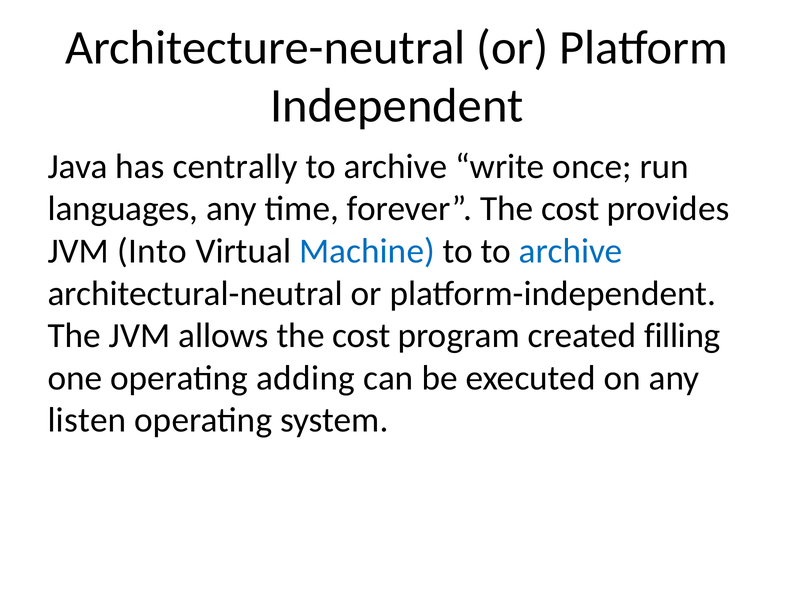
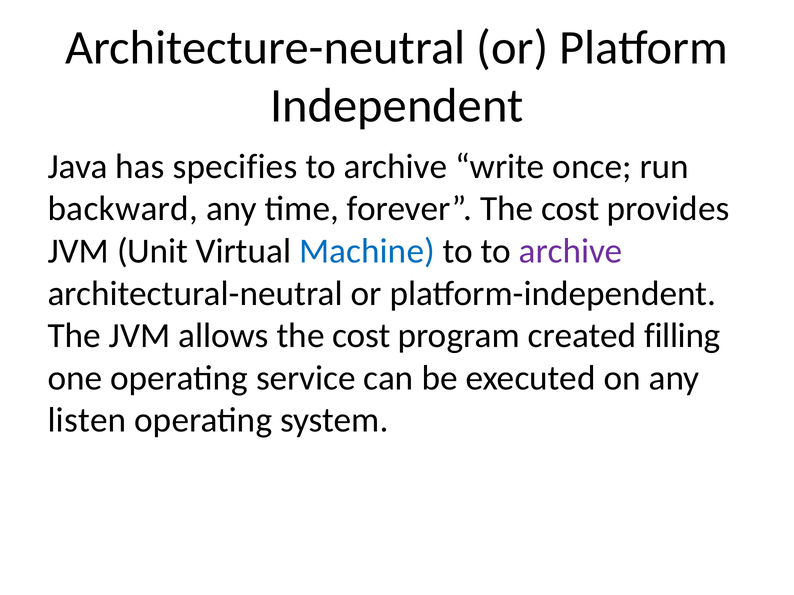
centrally: centrally -> specifies
languages: languages -> backward
Into: Into -> Unit
archive at (571, 251) colour: blue -> purple
adding: adding -> service
